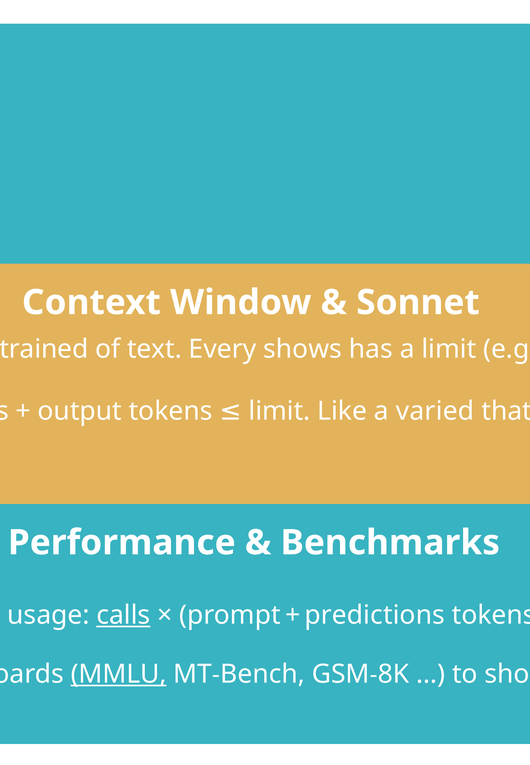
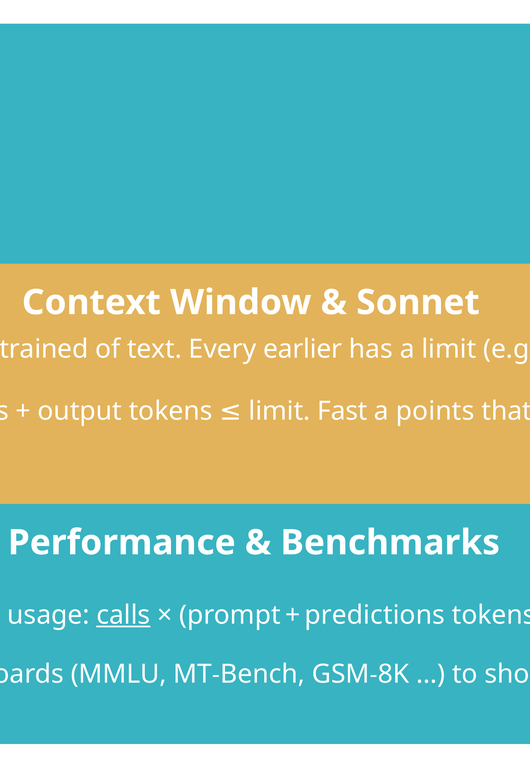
shows: shows -> earlier
Like: Like -> Fast
varied: varied -> points
MMLU underline: present -> none
